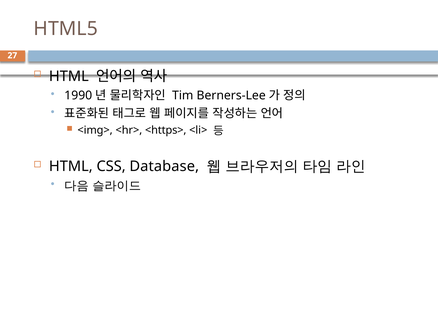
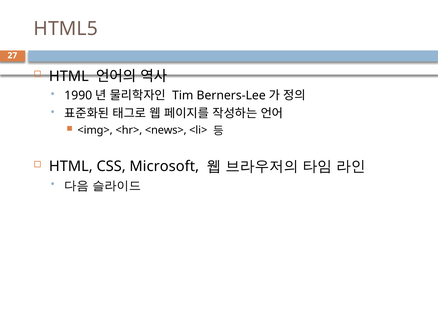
<https>: <https> -> <news>
Database: Database -> Microsoft
